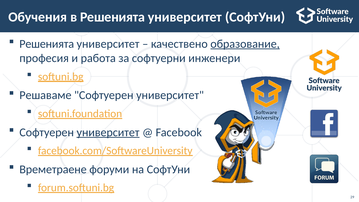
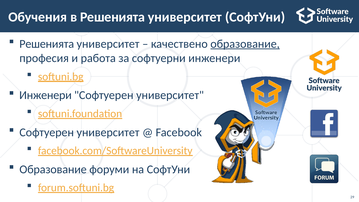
Решаваме at (45, 95): Решаваме -> Инженери
университет at (108, 132) underline: present -> none
Времетраене at (53, 169): Времетраене -> Образование
